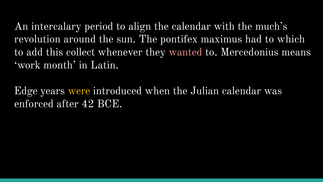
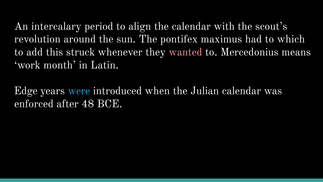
much’s: much’s -> scout’s
collect: collect -> struck
were colour: yellow -> light blue
42: 42 -> 48
